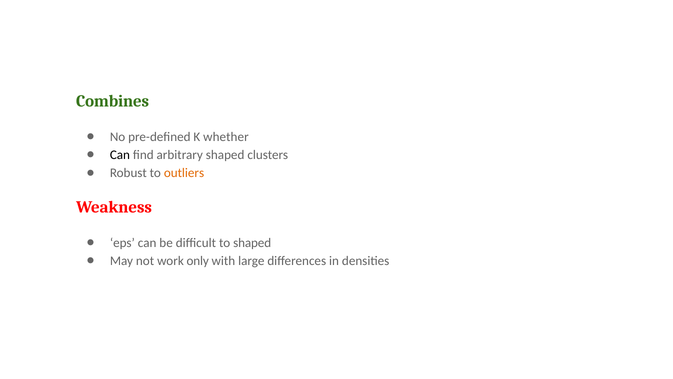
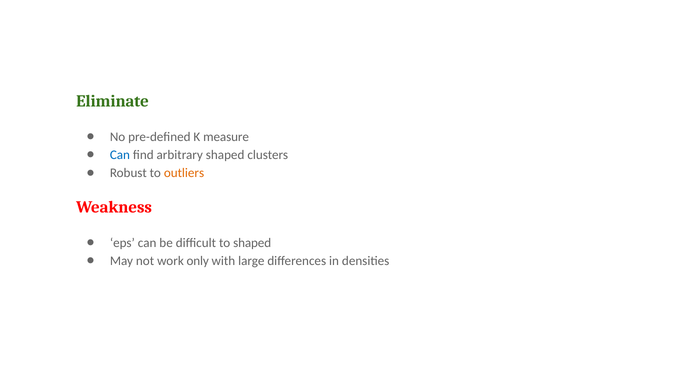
Combines: Combines -> Eliminate
whether: whether -> measure
Can at (120, 155) colour: black -> blue
